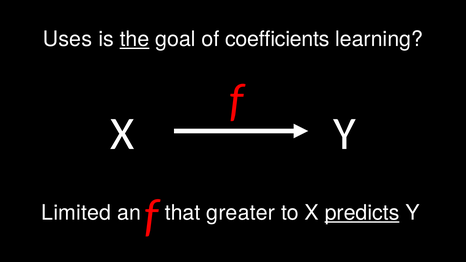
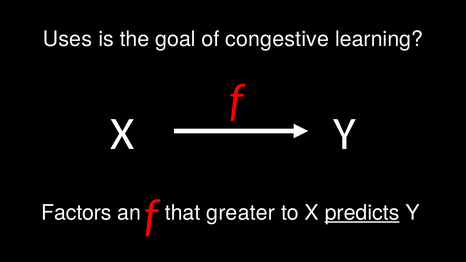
the underline: present -> none
coefficients: coefficients -> congestive
Limited: Limited -> Factors
